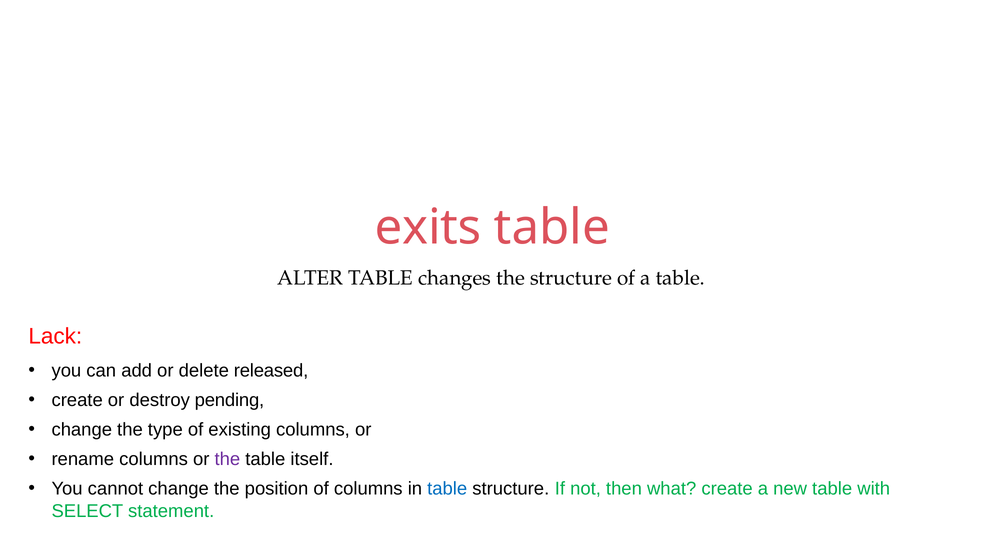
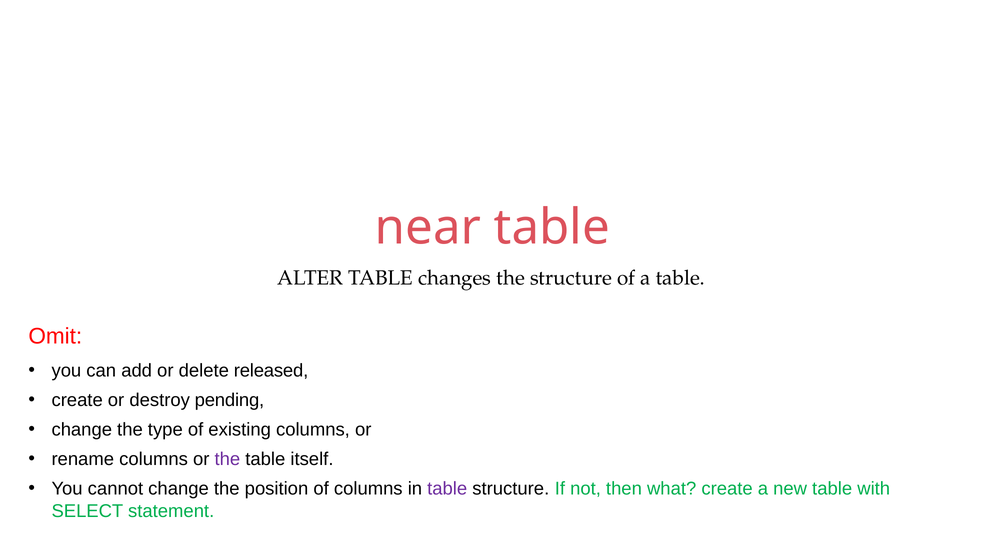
exits: exits -> near
Lack: Lack -> Omit
table at (447, 489) colour: blue -> purple
